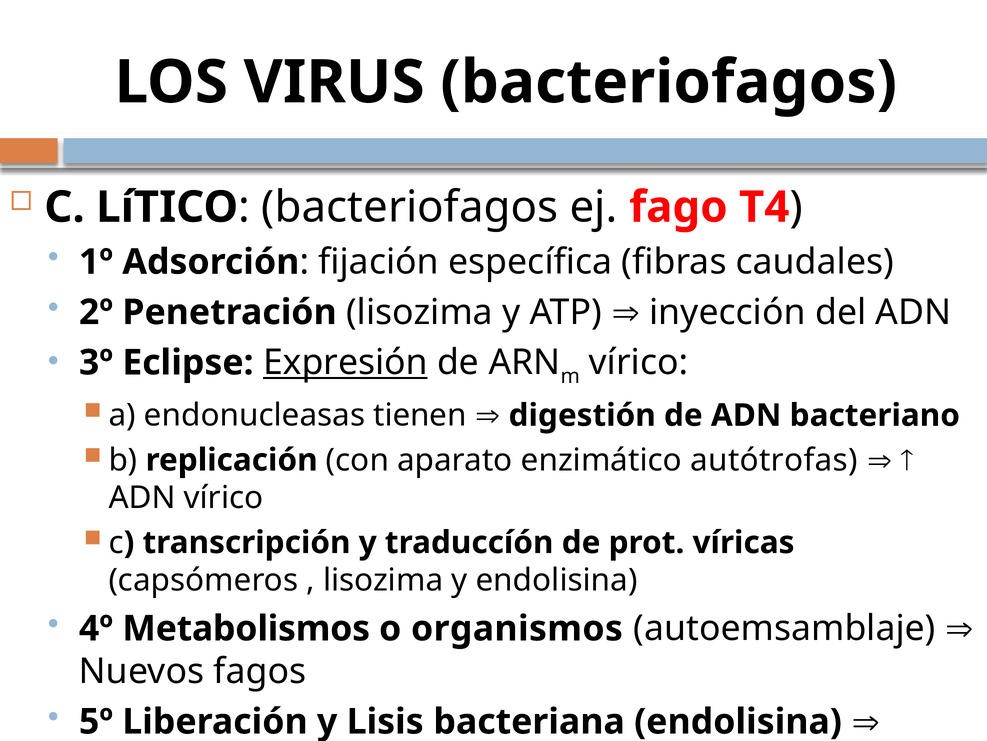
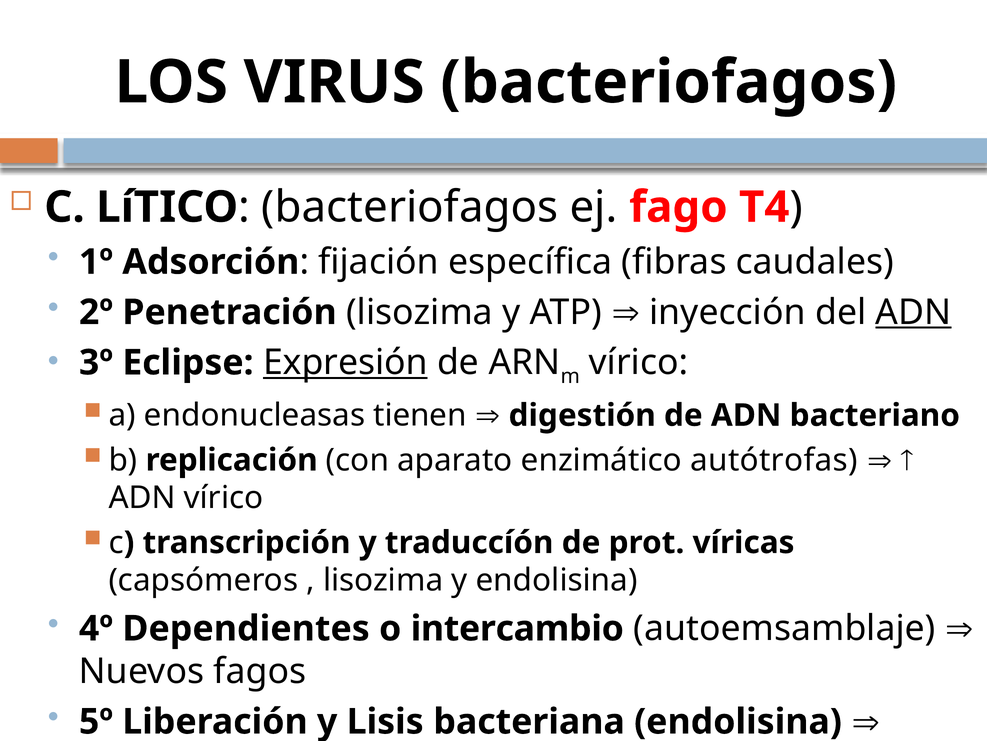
ADN at (913, 312) underline: none -> present
Metabolismos: Metabolismos -> Dependientes
organismos: organismos -> intercambio
